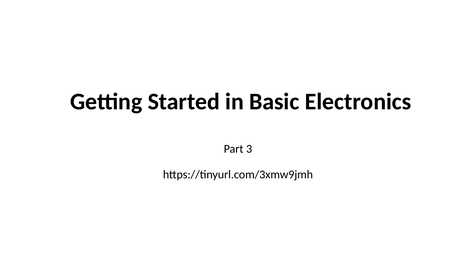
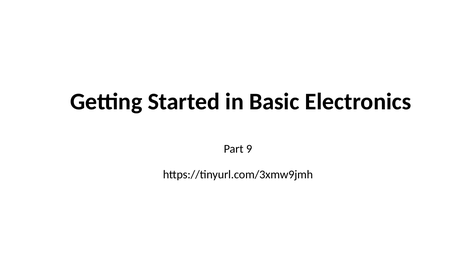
3: 3 -> 9
